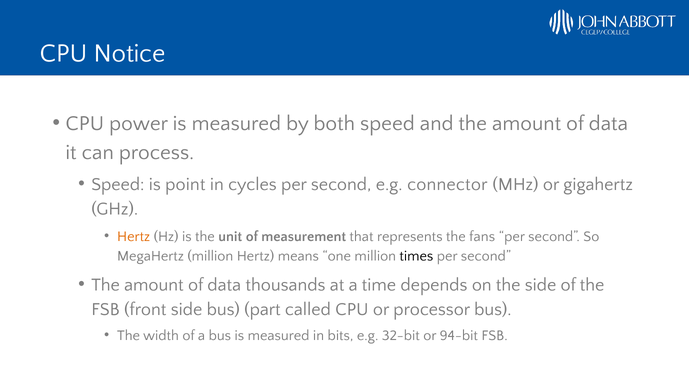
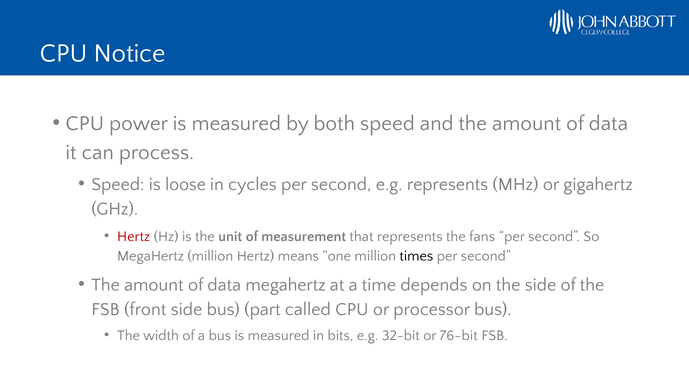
point: point -> loose
e.g connector: connector -> represents
Hertz at (134, 236) colour: orange -> red
data thousands: thousands -> megahertz
94-bit: 94-bit -> 76-bit
